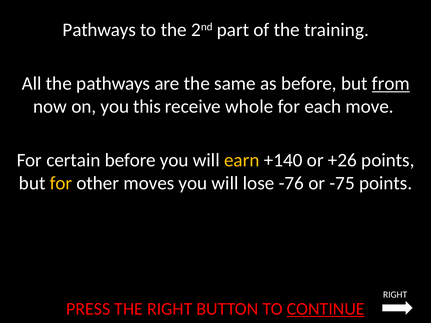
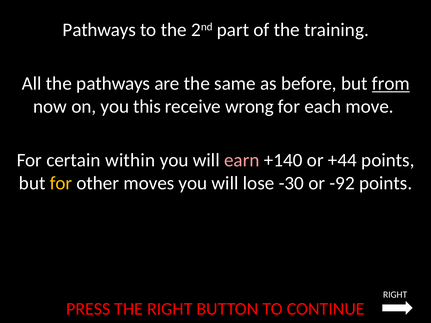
whole: whole -> wrong
certain before: before -> within
earn colour: yellow -> pink
+26: +26 -> +44
-76: -76 -> -30
-75: -75 -> -92
CONTINUE underline: present -> none
